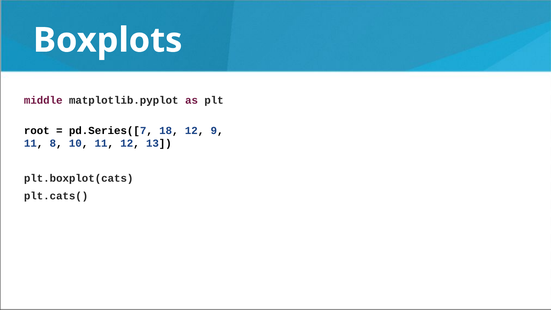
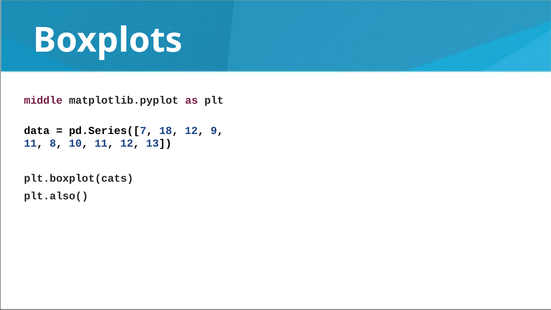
root: root -> data
plt.cats(: plt.cats( -> plt.also(
